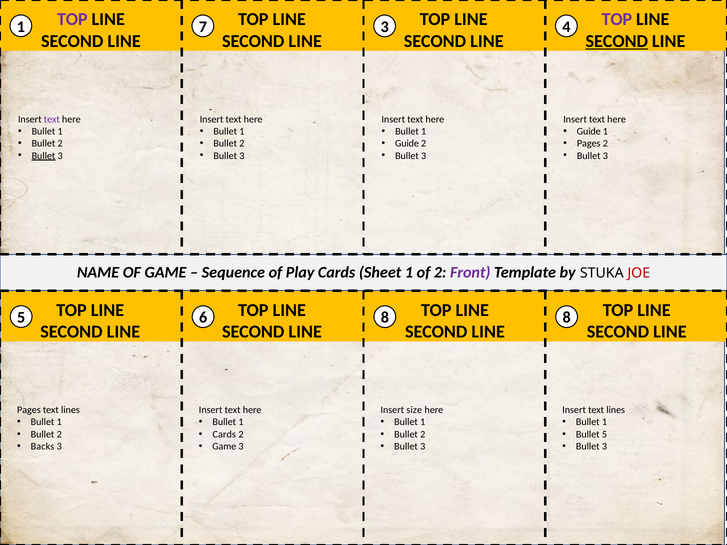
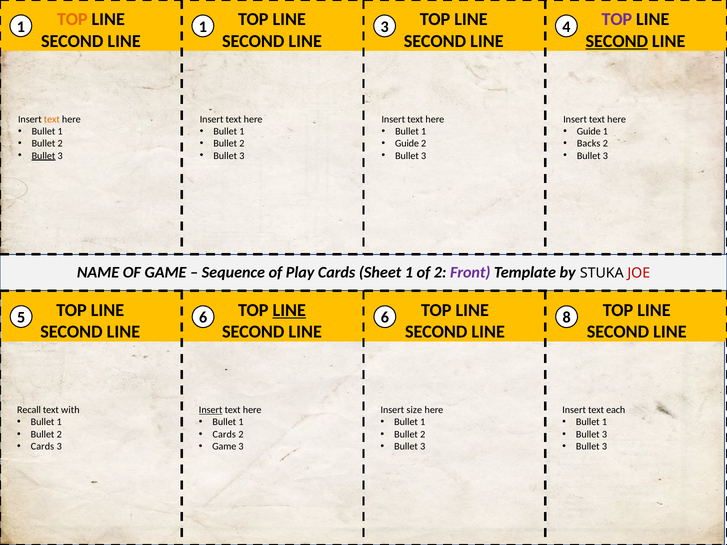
TOP at (72, 19) colour: purple -> orange
1 7: 7 -> 1
text at (52, 119) colour: purple -> orange
Pages at (589, 144): Pages -> Backs
LINE at (289, 310) underline: none -> present
6 8: 8 -> 6
Pages at (29, 410): Pages -> Recall
lines at (70, 410): lines -> with
Insert at (211, 410) underline: none -> present
Insert text lines: lines -> each
5 at (604, 434): 5 -> 3
Backs at (43, 447): Backs -> Cards
